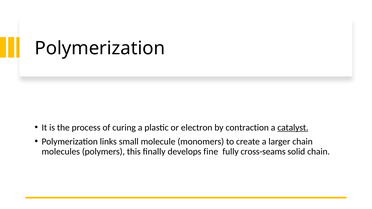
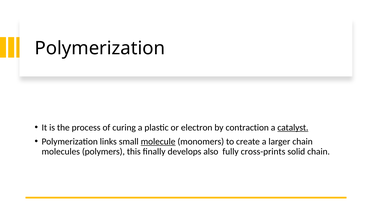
molecule underline: none -> present
fine: fine -> also
cross-seams: cross-seams -> cross-prints
